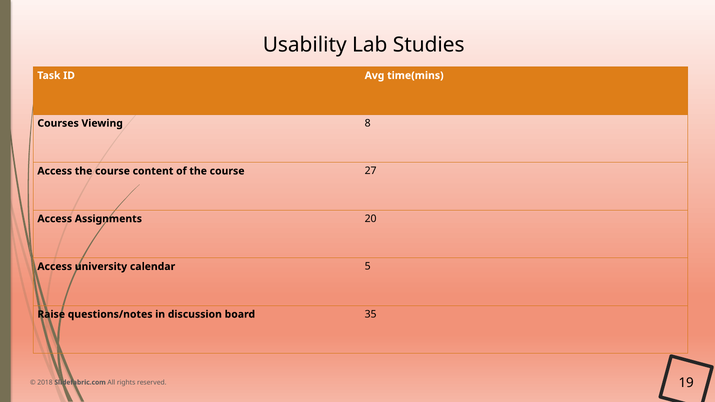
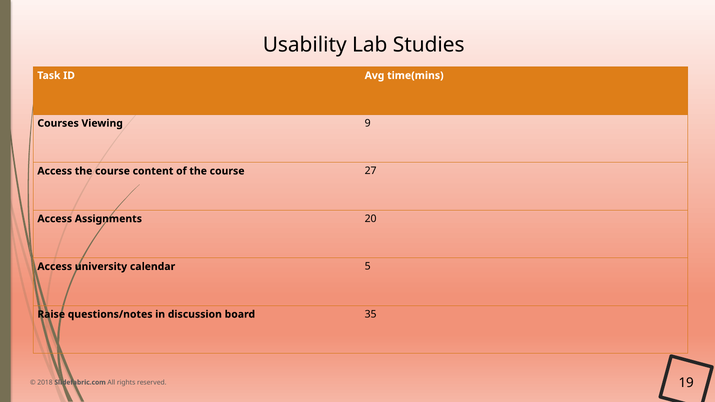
8: 8 -> 9
